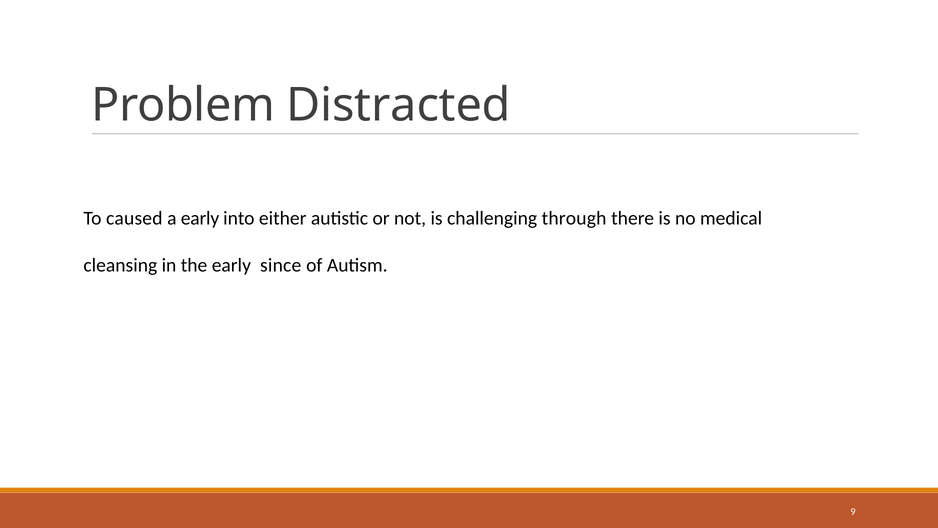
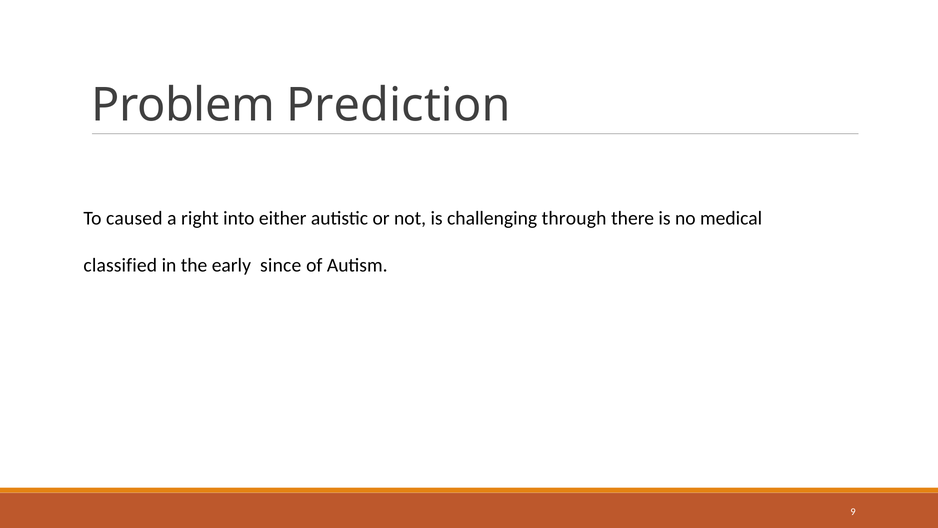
Distracted: Distracted -> Prediction
a early: early -> right
cleansing: cleansing -> classified
